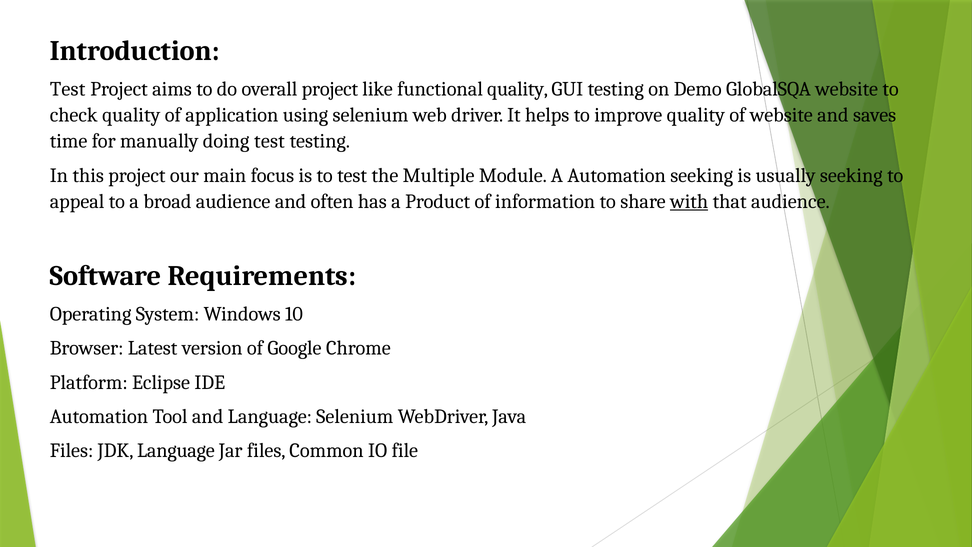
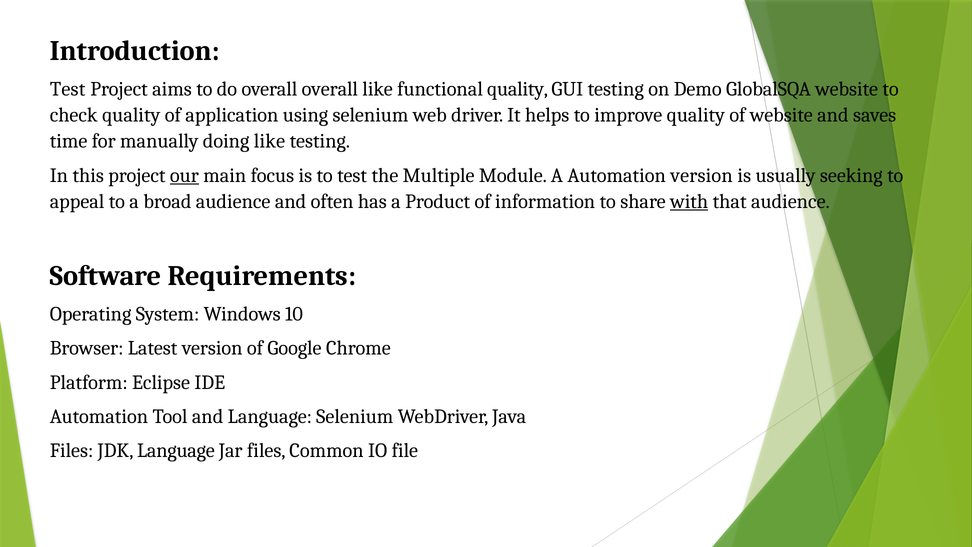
overall project: project -> overall
doing test: test -> like
our underline: none -> present
Automation seeking: seeking -> version
